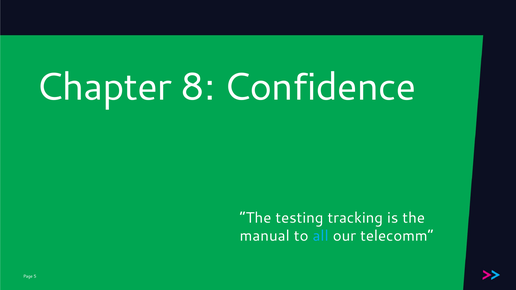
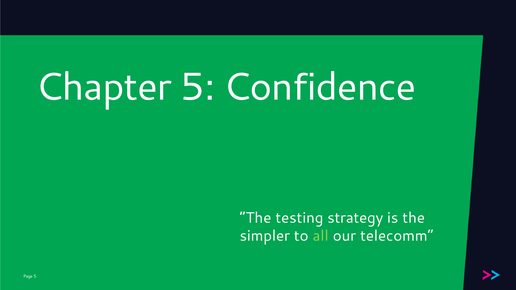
Chapter 8: 8 -> 5
tracking: tracking -> strategy
manual: manual -> simpler
all colour: light blue -> light green
